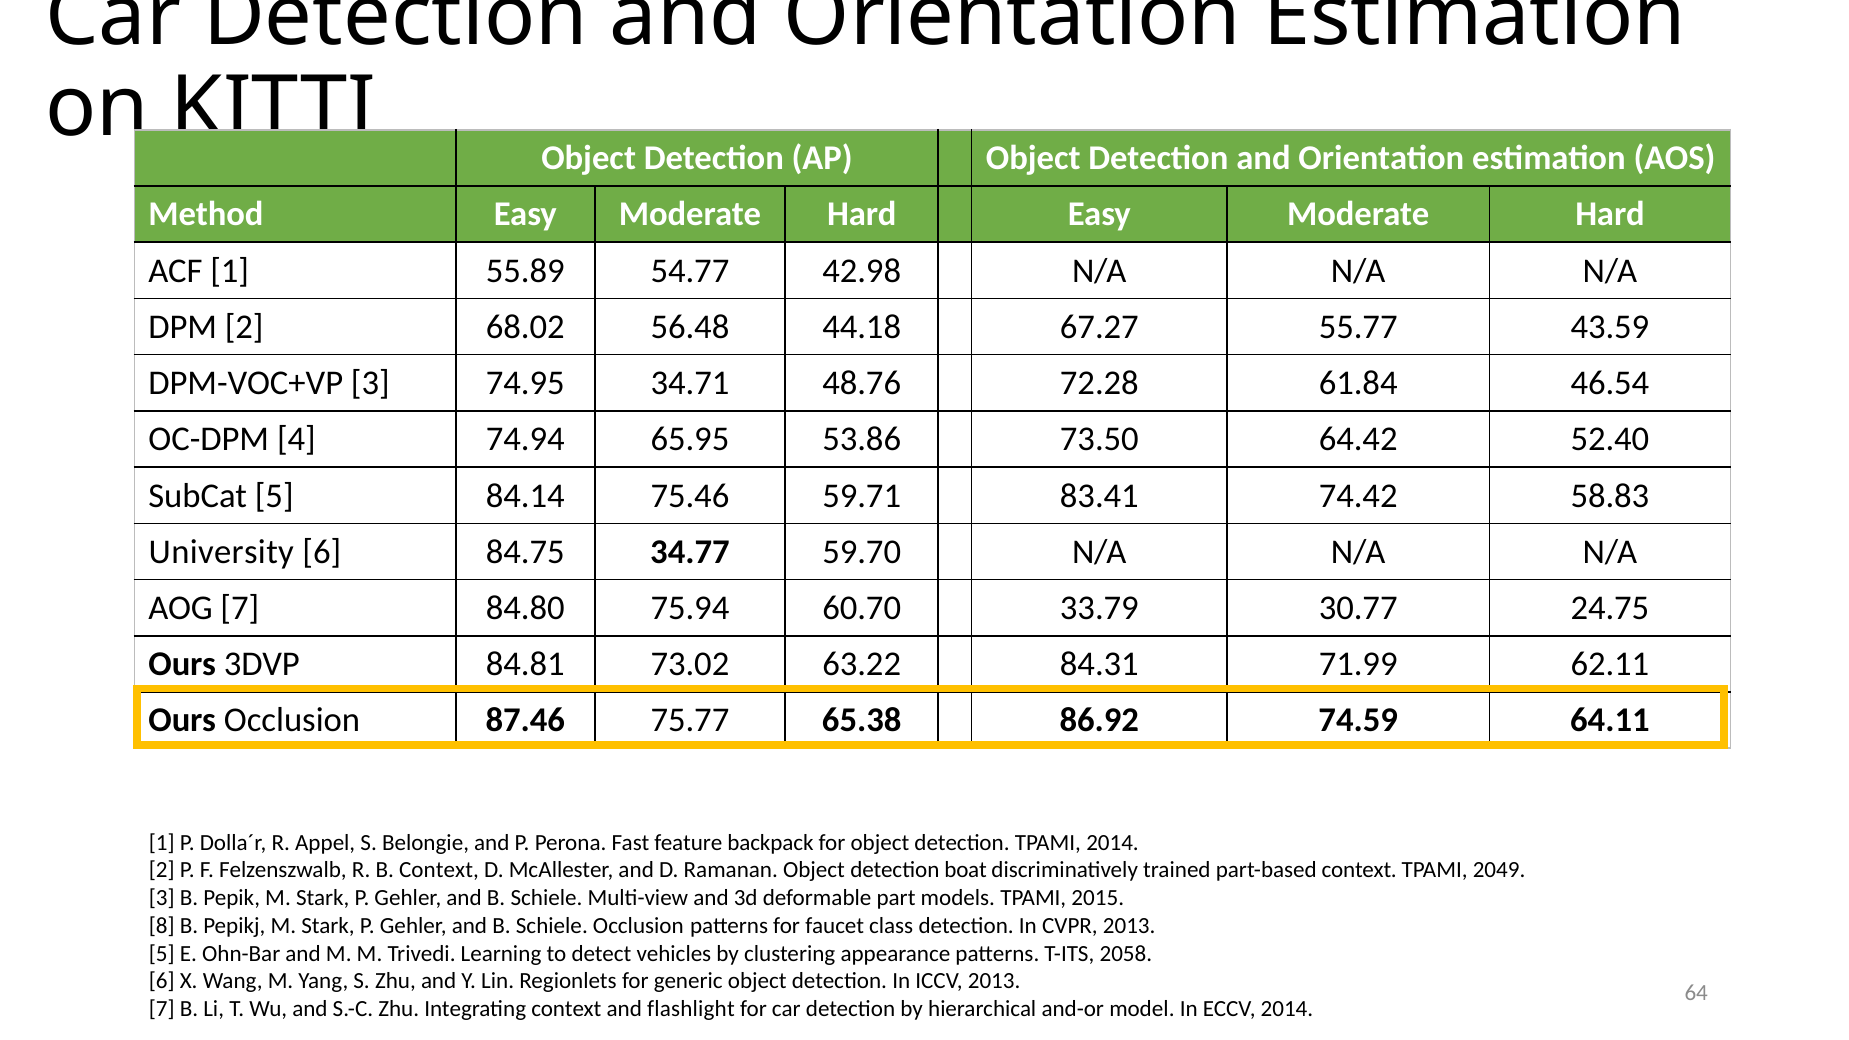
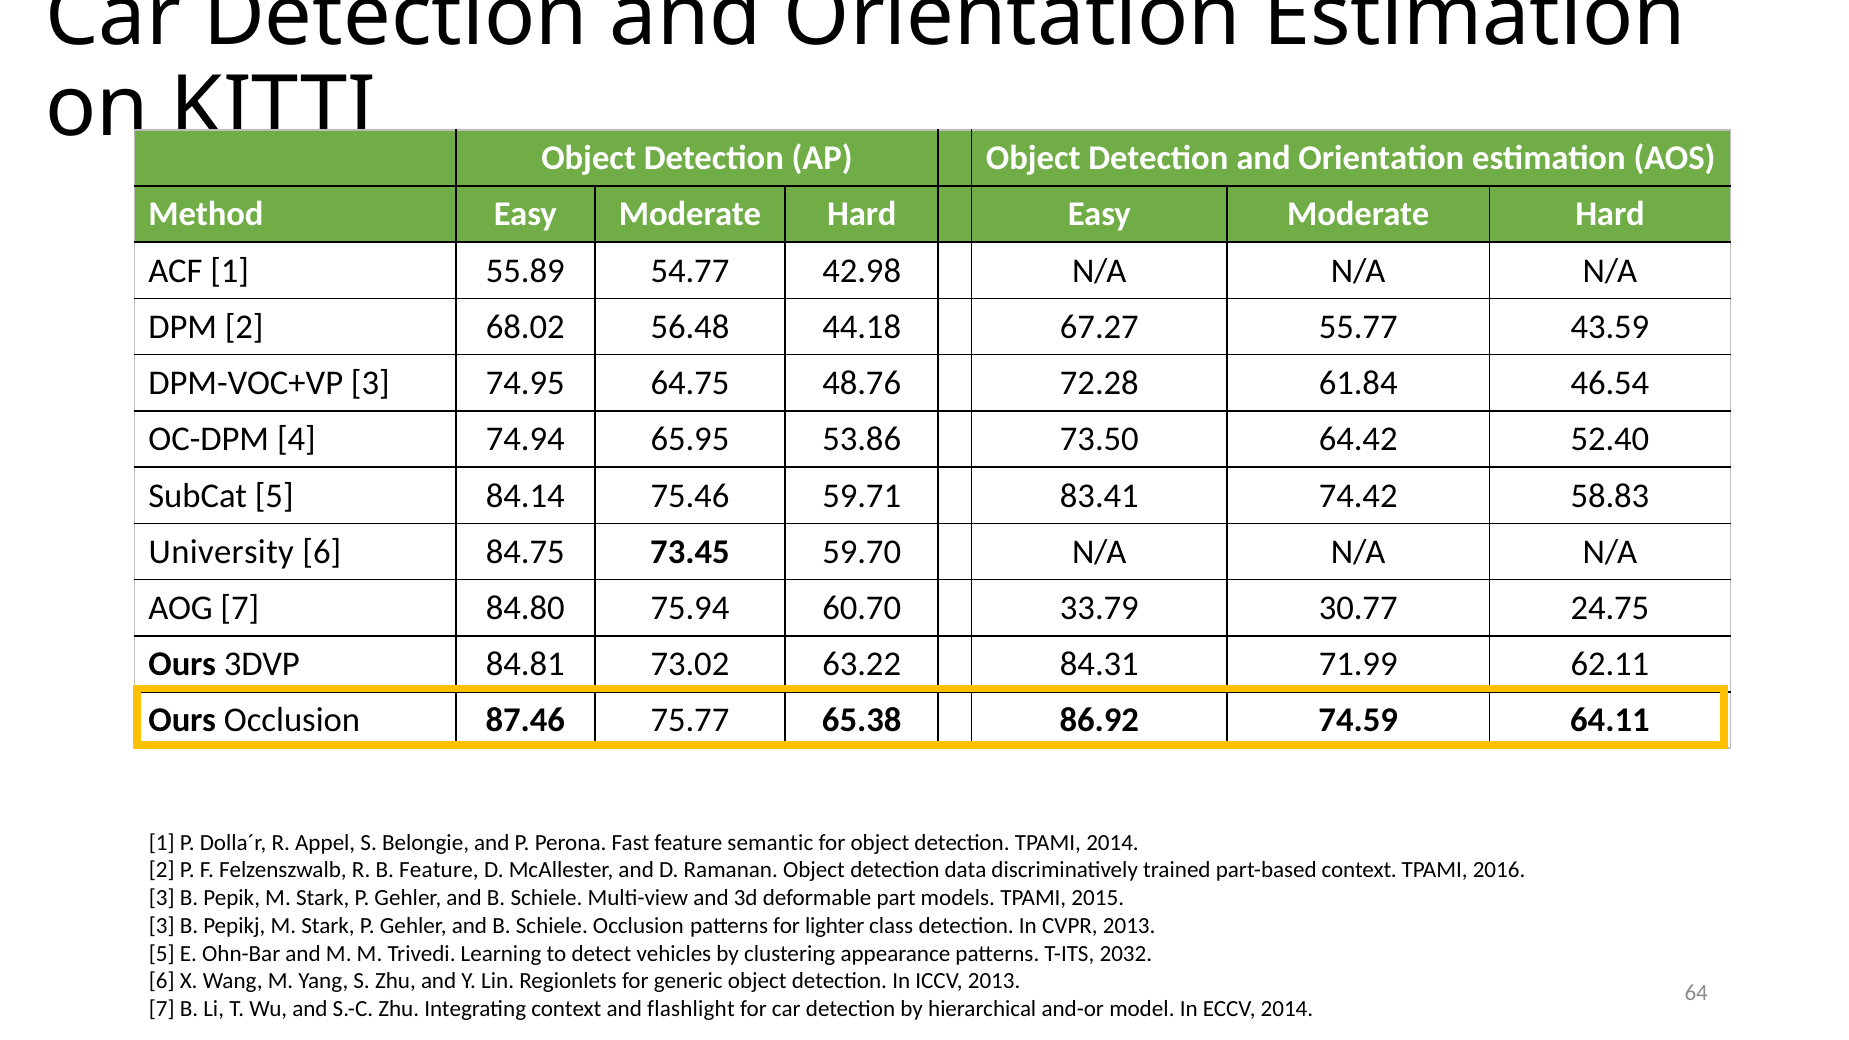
34.71: 34.71 -> 64.75
34.77: 34.77 -> 73.45
backpack: backpack -> semantic
B Context: Context -> Feature
boat: boat -> data
2049: 2049 -> 2016
8 at (162, 926): 8 -> 3
faucet: faucet -> lighter
2058: 2058 -> 2032
